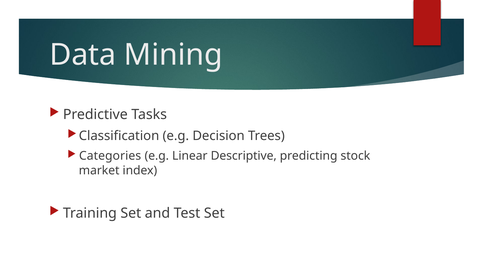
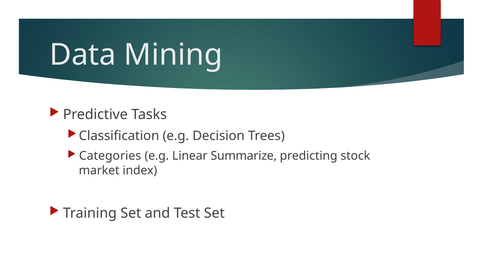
Descriptive: Descriptive -> Summarize
